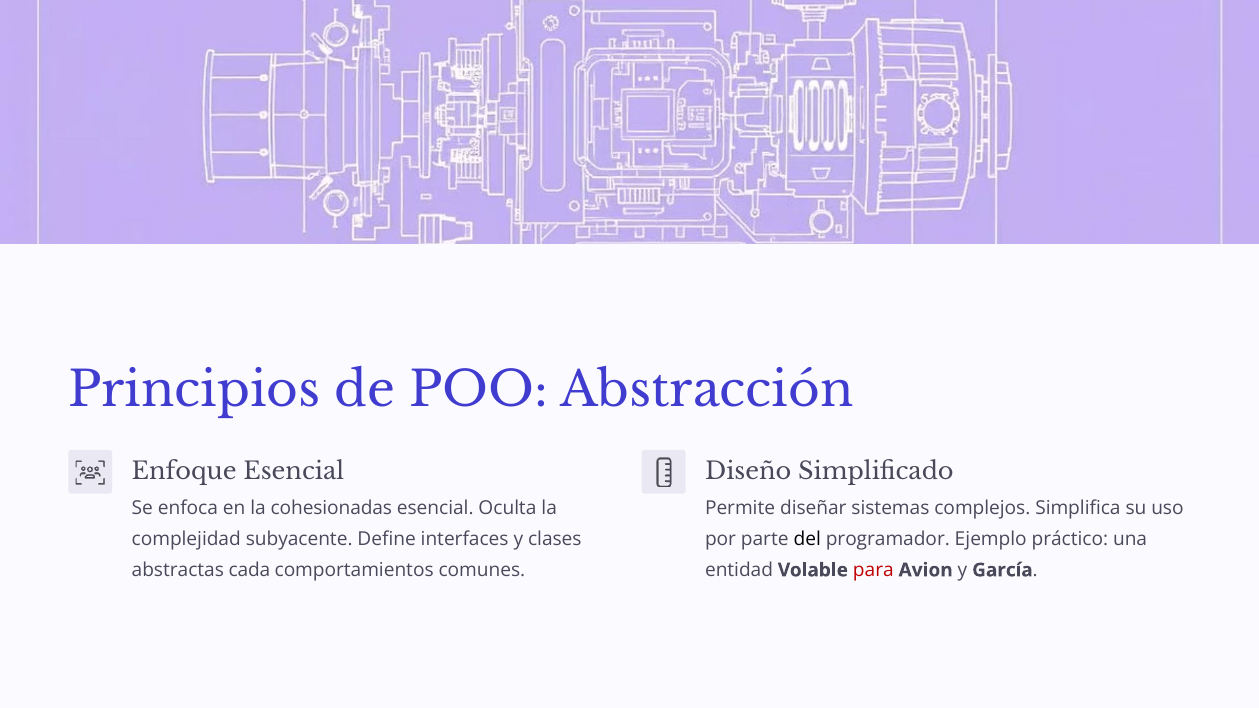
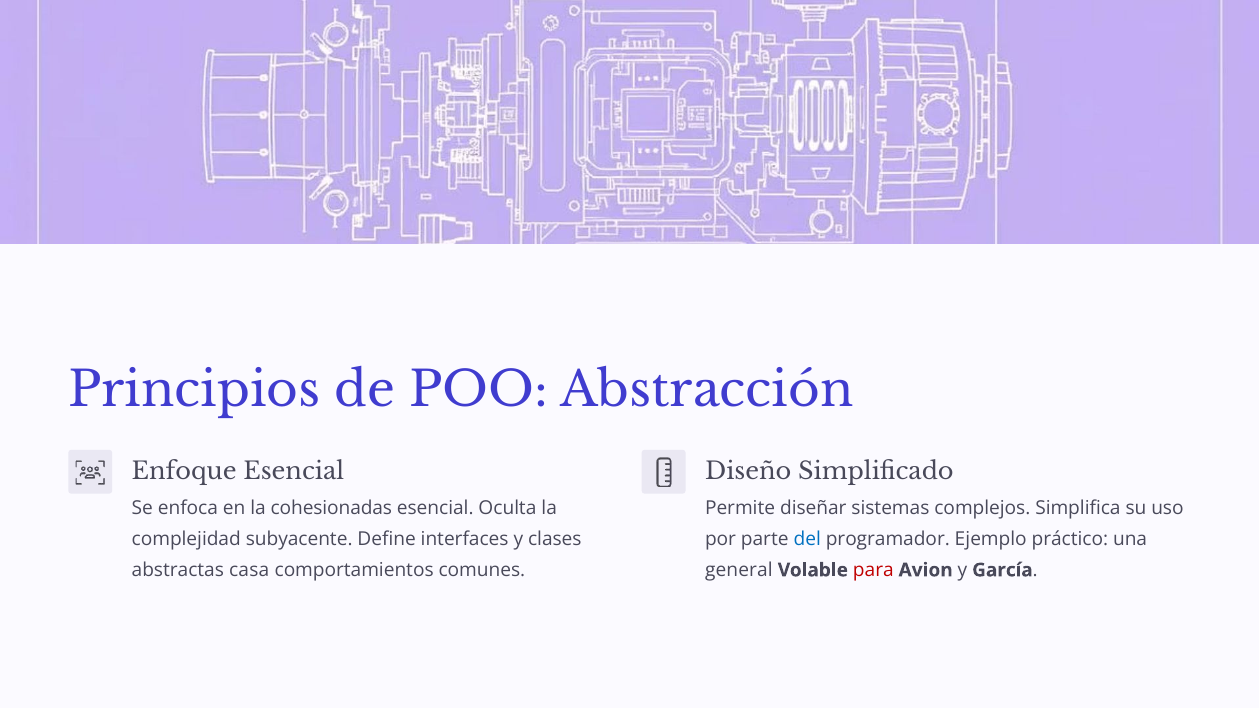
del colour: black -> blue
cada: cada -> casa
entidad: entidad -> general
